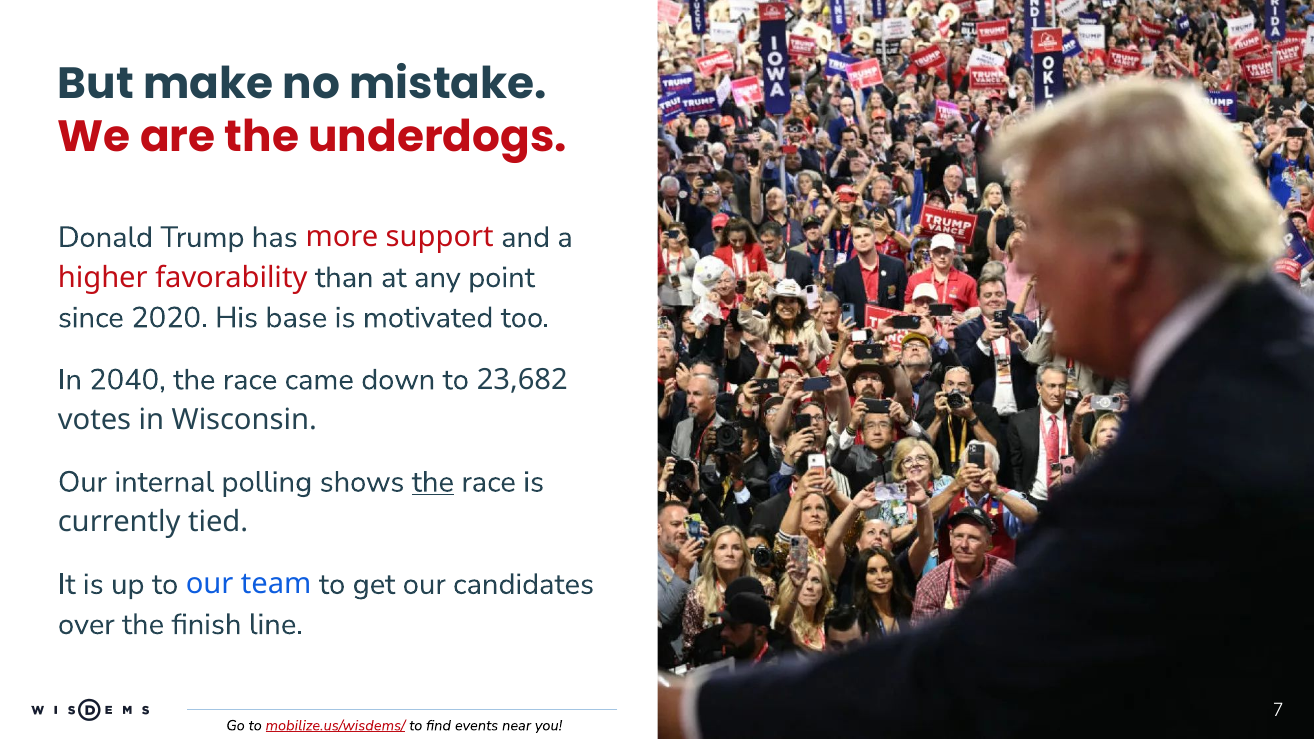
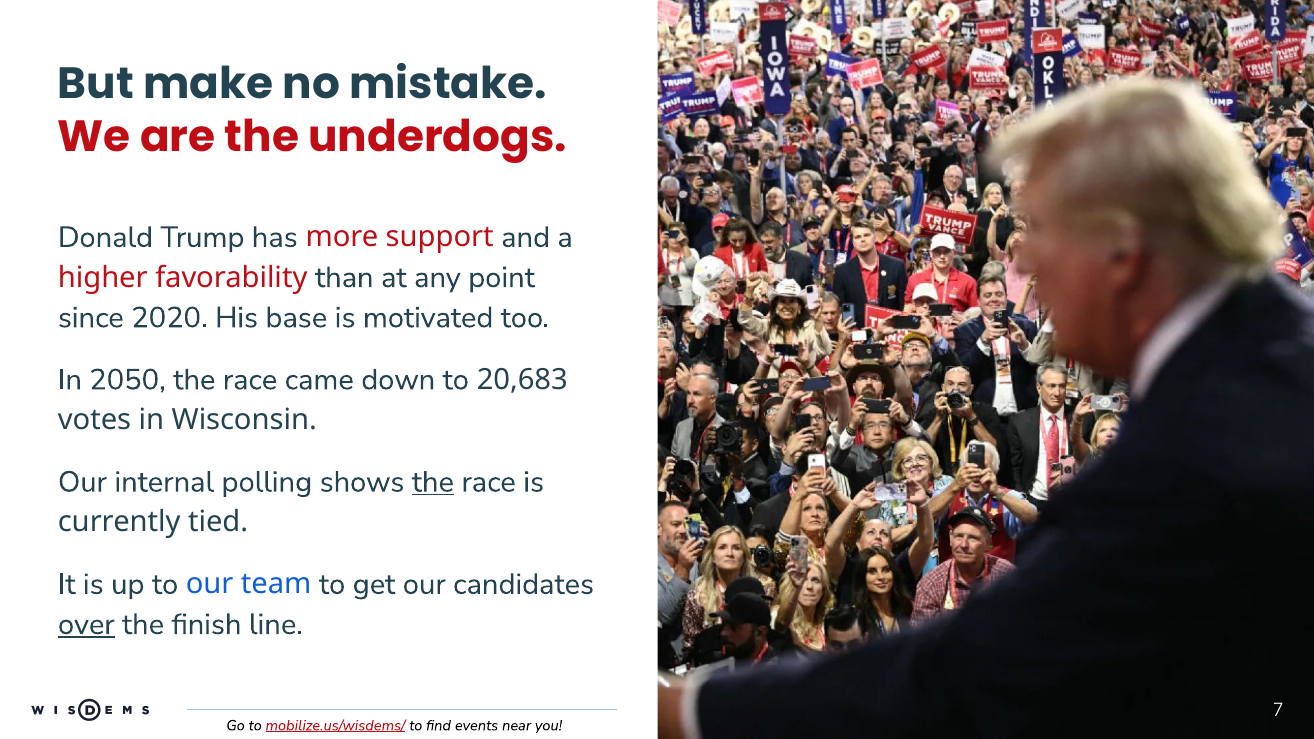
2040: 2040 -> 2050
23,682: 23,682 -> 20,683
over underline: none -> present
